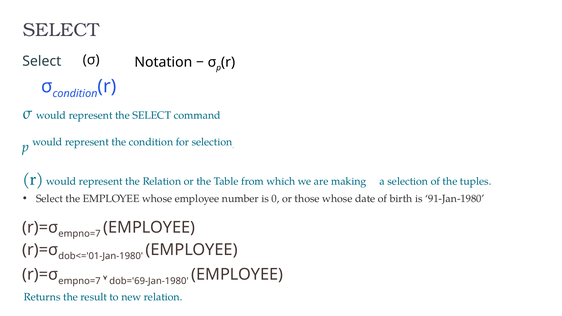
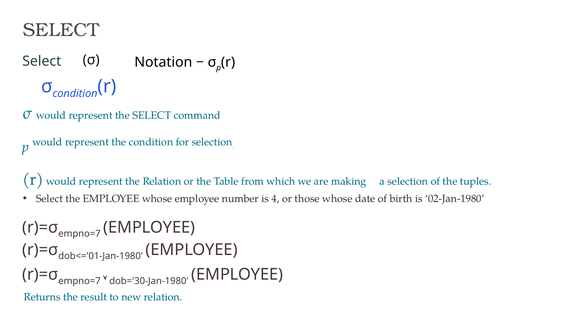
0: 0 -> 4
91-Jan-1980: 91-Jan-1980 -> 02-Jan-1980
dob='69-Jan-1980: dob='69-Jan-1980 -> dob='30-Jan-1980
